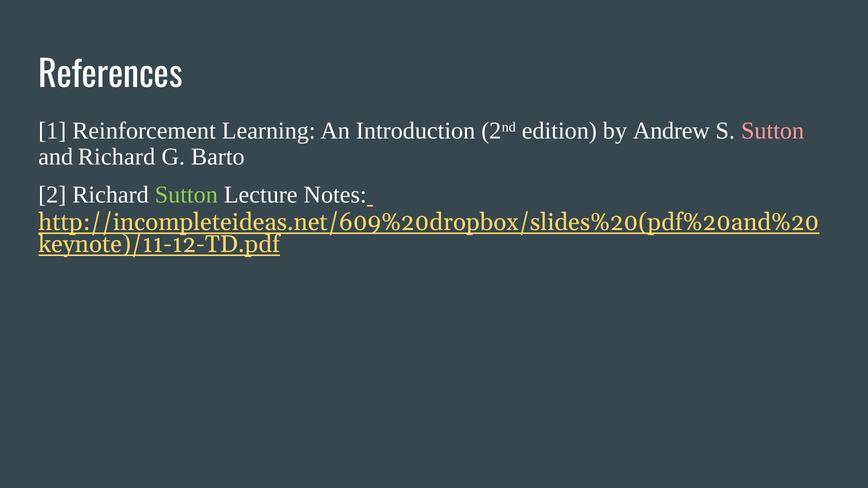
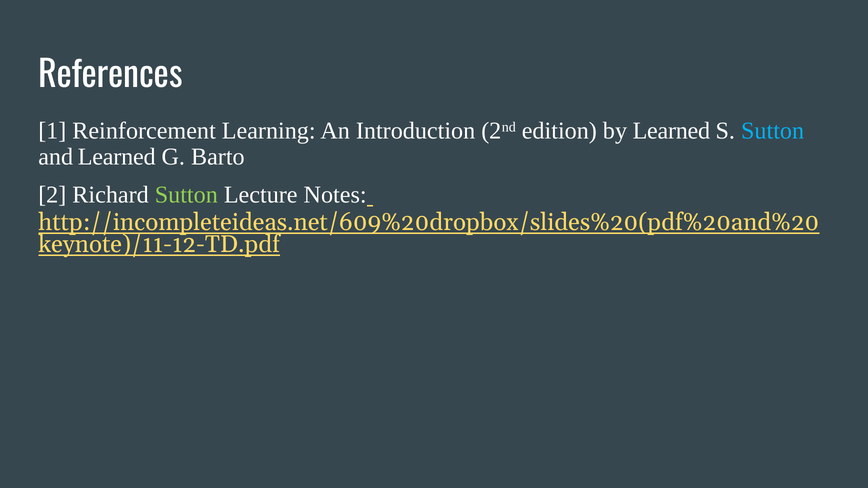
by Andrew: Andrew -> Learned
Sutton at (773, 131) colour: pink -> light blue
and Richard: Richard -> Learned
